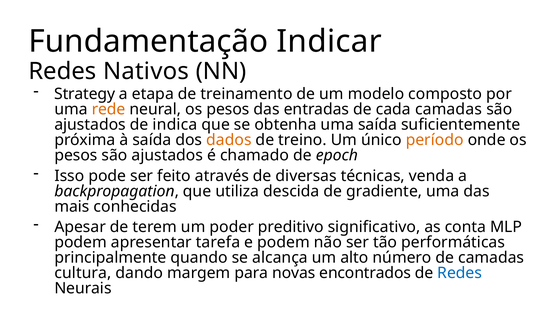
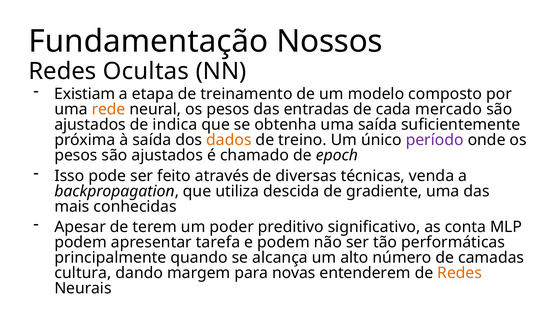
Indicar: Indicar -> Nossos
Nativos: Nativos -> Ocultas
Strategy: Strategy -> Existiam
cada camadas: camadas -> mercado
período colour: orange -> purple
encontrados: encontrados -> entenderem
Redes at (460, 273) colour: blue -> orange
